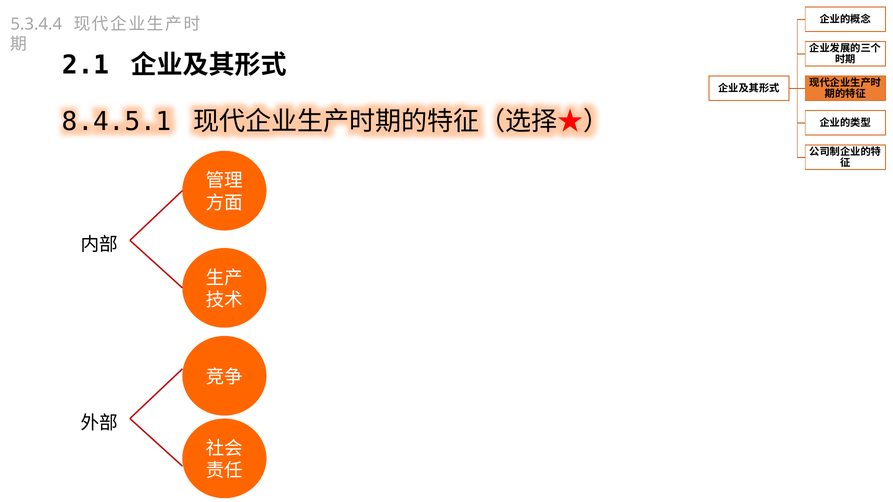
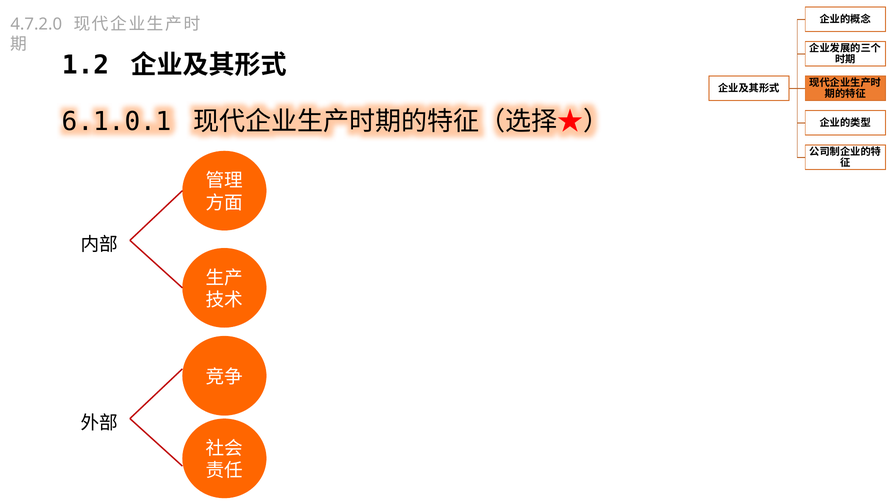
5.3.4.4: 5.3.4.4 -> 4.7.2.0
2.1: 2.1 -> 1.2
8.4.5.1: 8.4.5.1 -> 6.1.0.1
